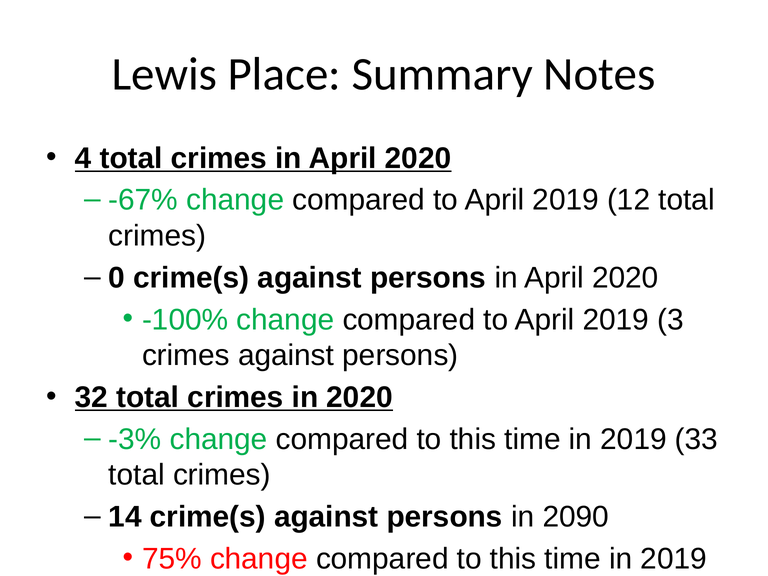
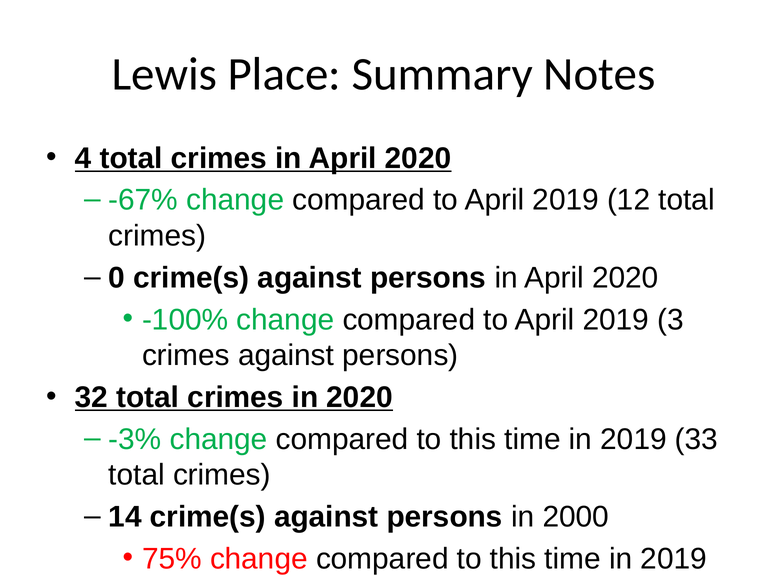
2090: 2090 -> 2000
